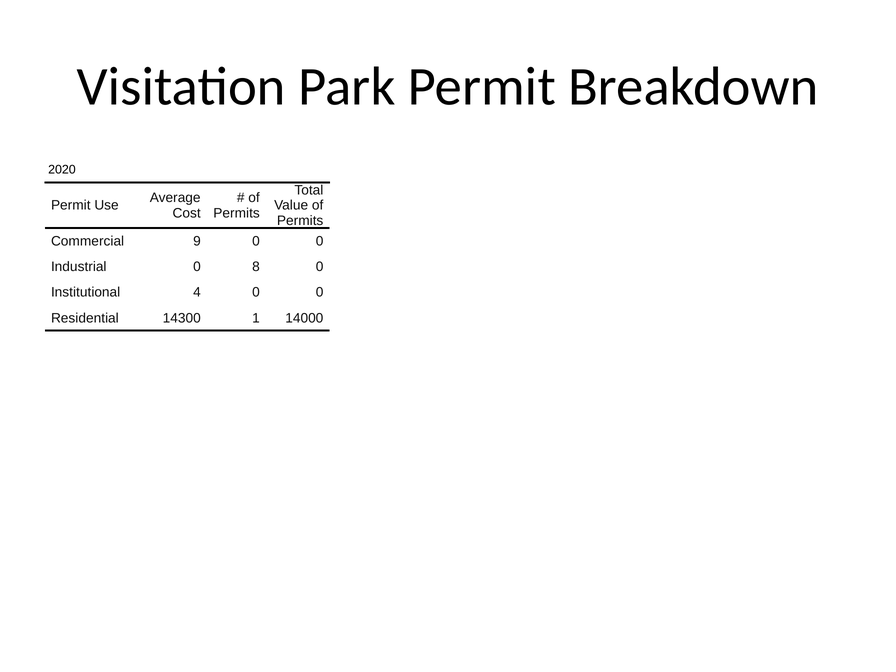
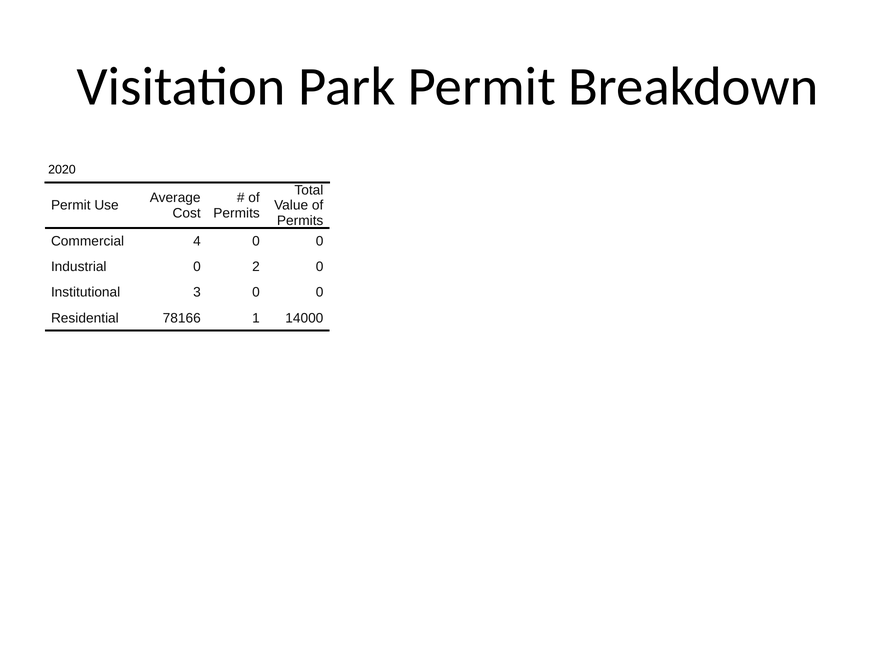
9: 9 -> 4
8: 8 -> 2
4: 4 -> 3
14300: 14300 -> 78166
